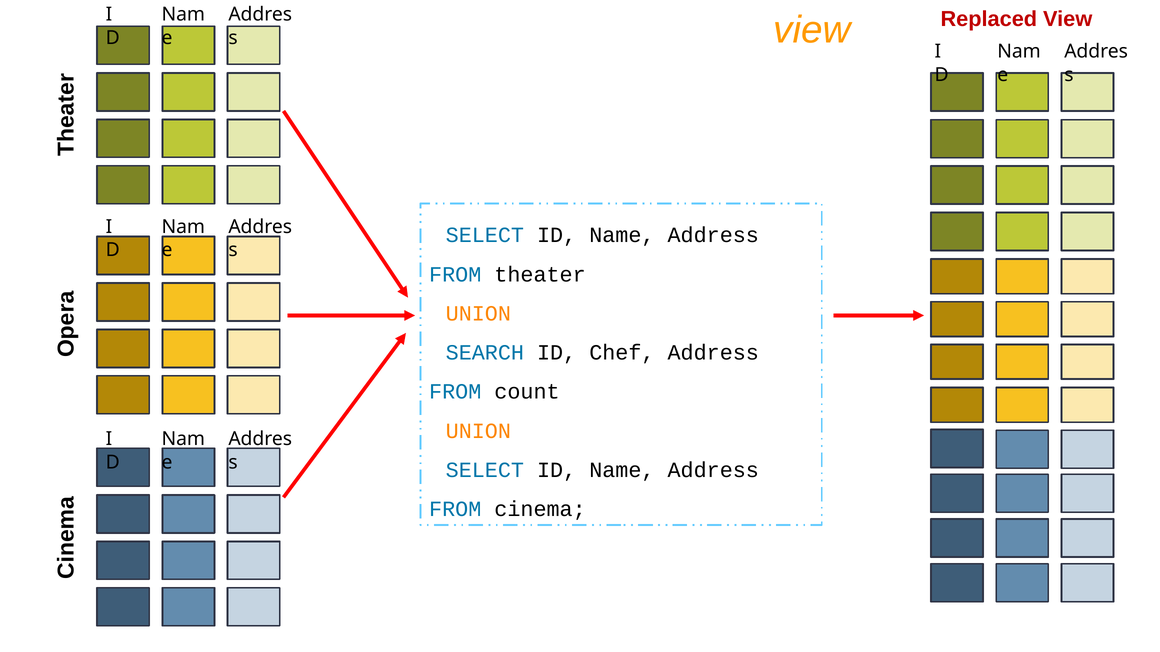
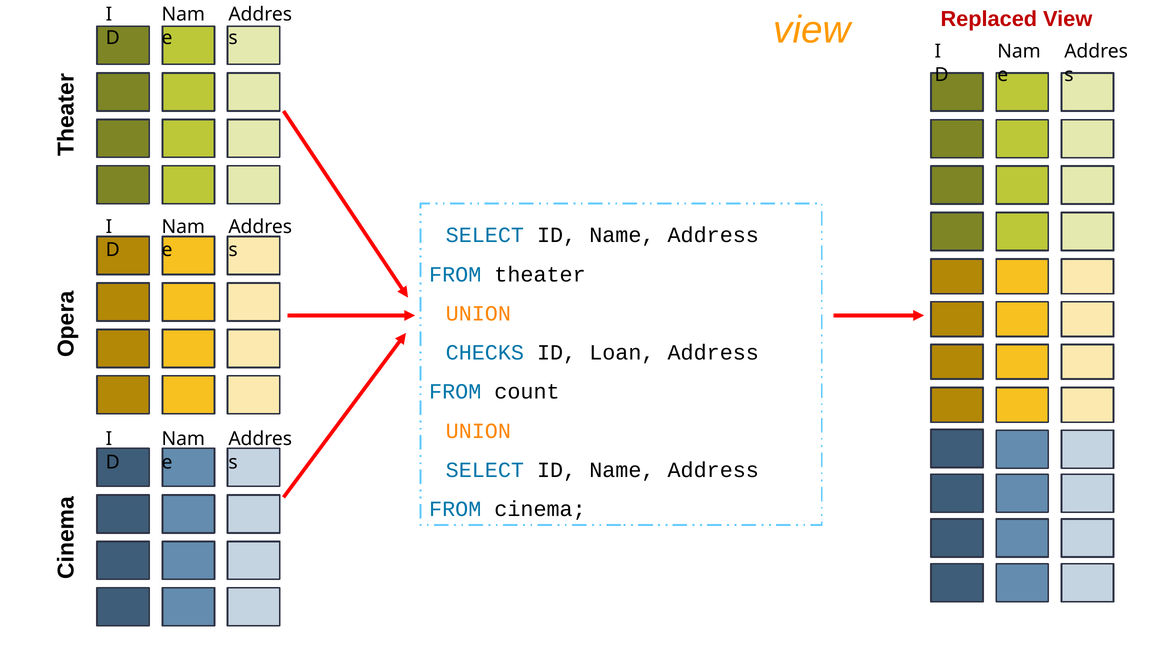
SEARCH: SEARCH -> CHECKS
Chef: Chef -> Loan
